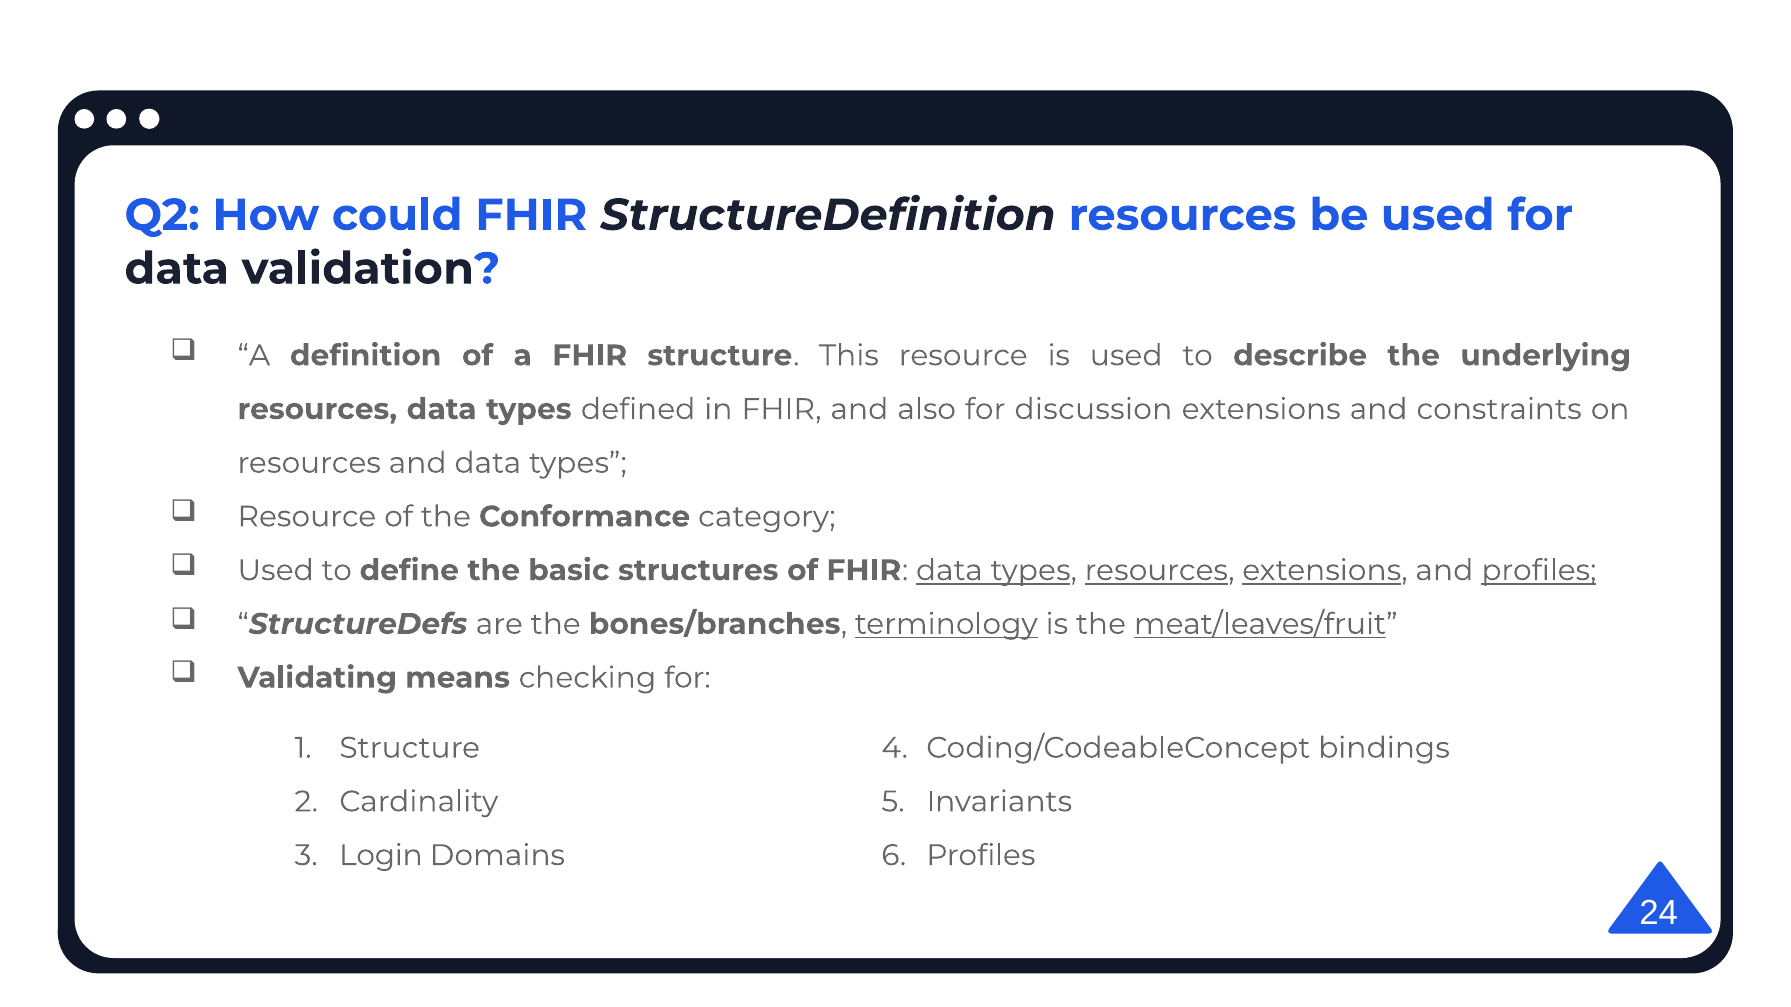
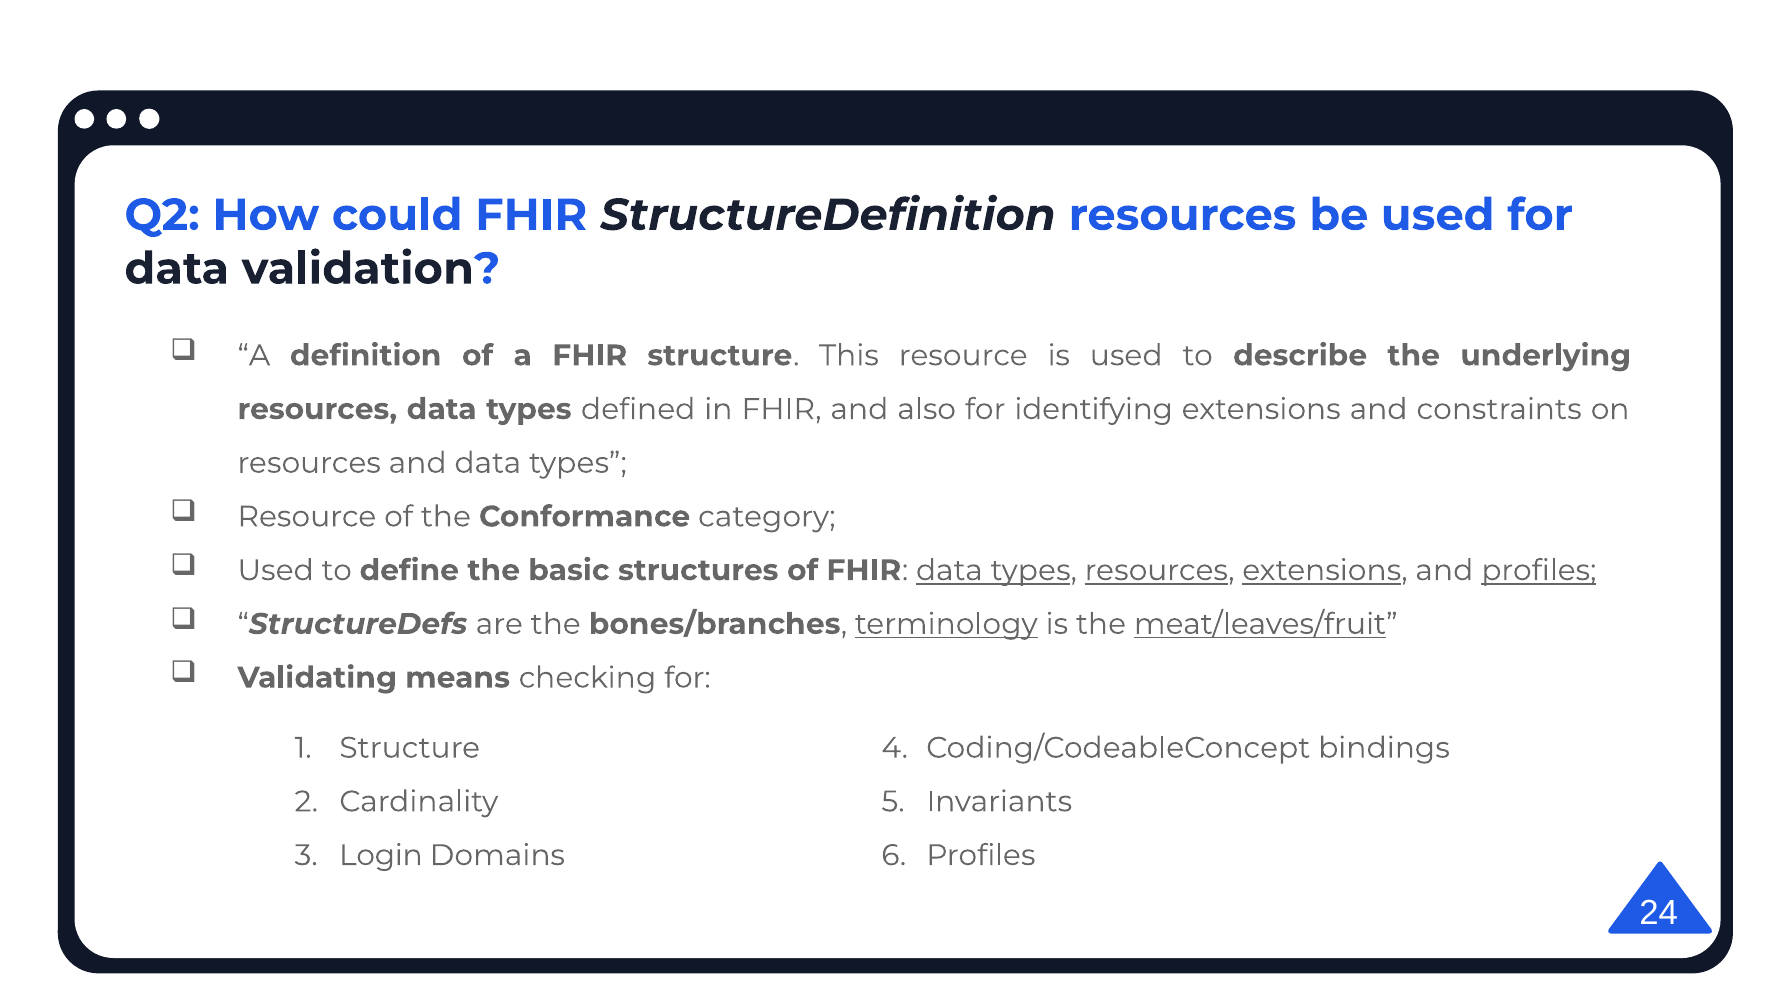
discussion: discussion -> identifying
